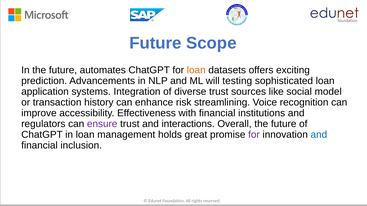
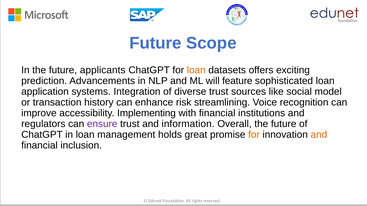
automates: automates -> applicants
testing: testing -> feature
Effectiveness: Effectiveness -> Implementing
interactions: interactions -> information
for at (254, 135) colour: purple -> orange
and at (319, 135) colour: blue -> orange
